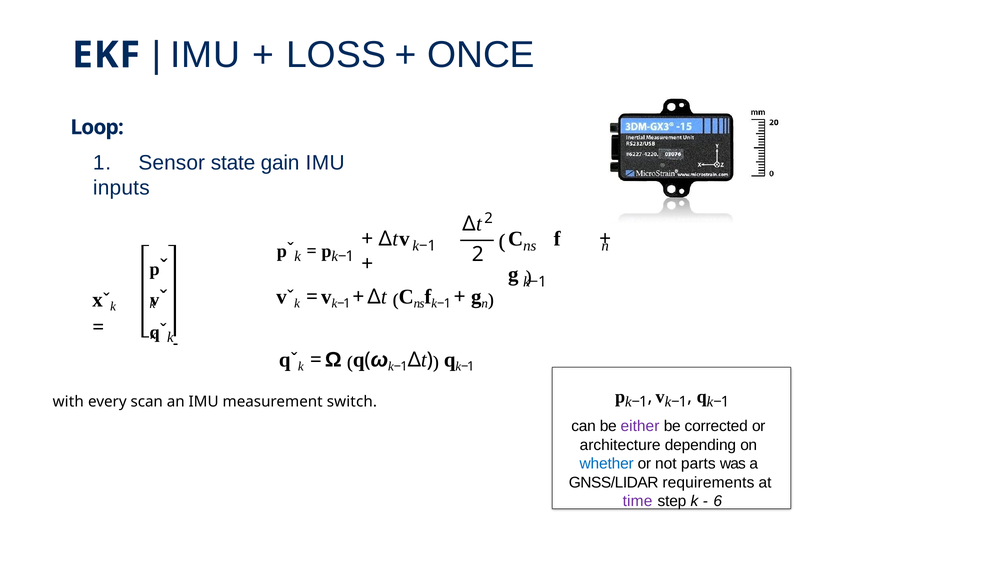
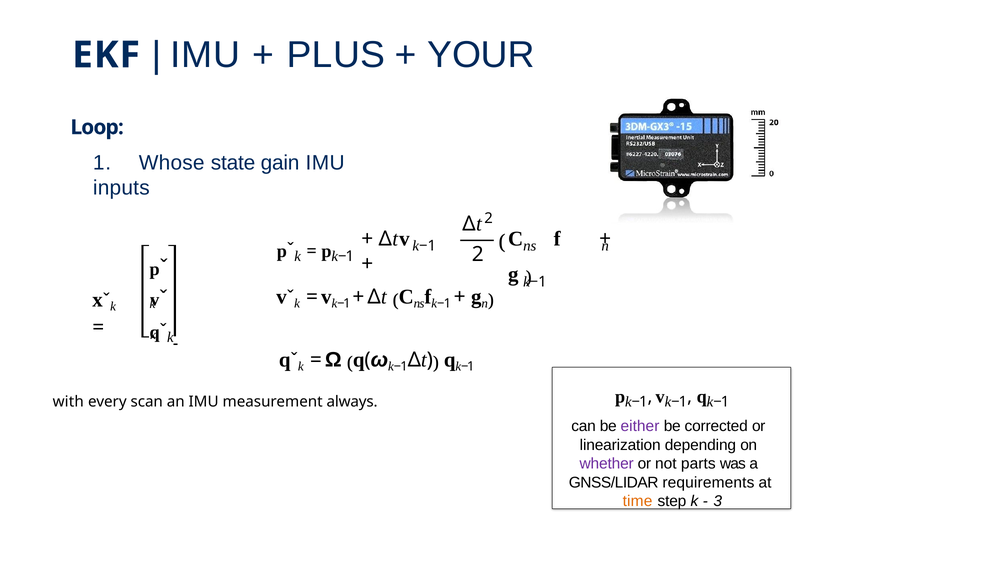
LOSS: LOSS -> PLUS
ONCE: ONCE -> YOUR
Sensor: Sensor -> Whose
switch: switch -> always
architecture: architecture -> linearization
whether colour: blue -> purple
time colour: purple -> orange
6: 6 -> 3
